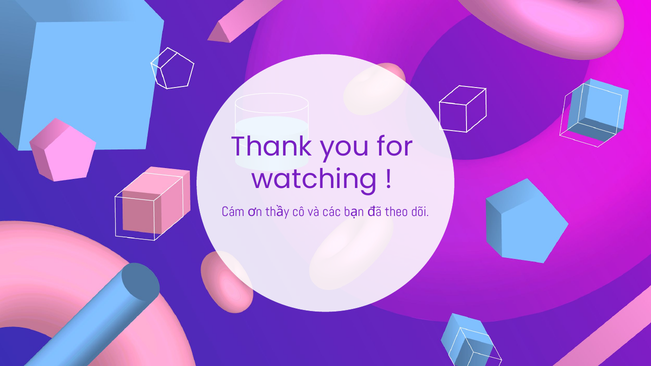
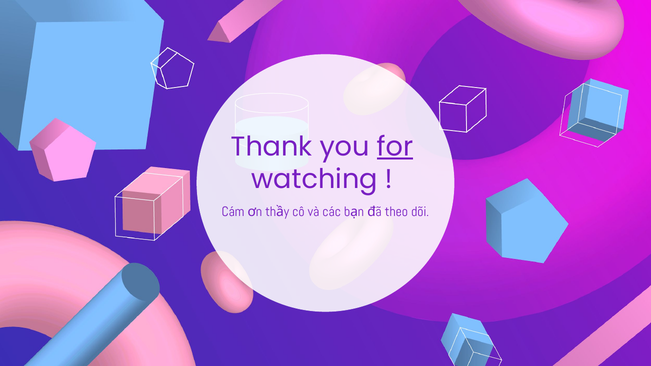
for underline: none -> present
